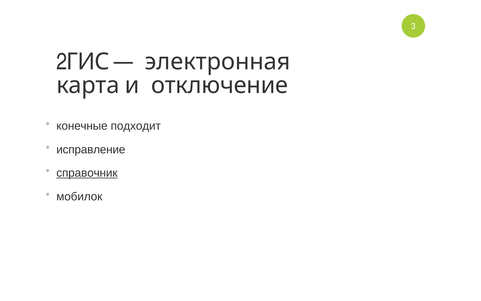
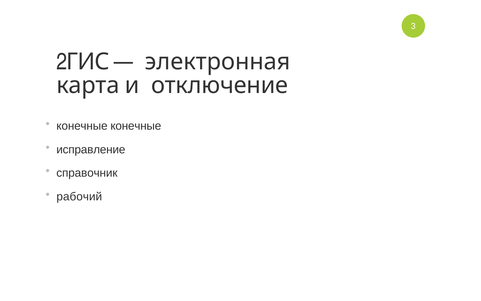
конечные подходит: подходит -> конечные
справочник underline: present -> none
мобилок: мобилок -> рабочий
